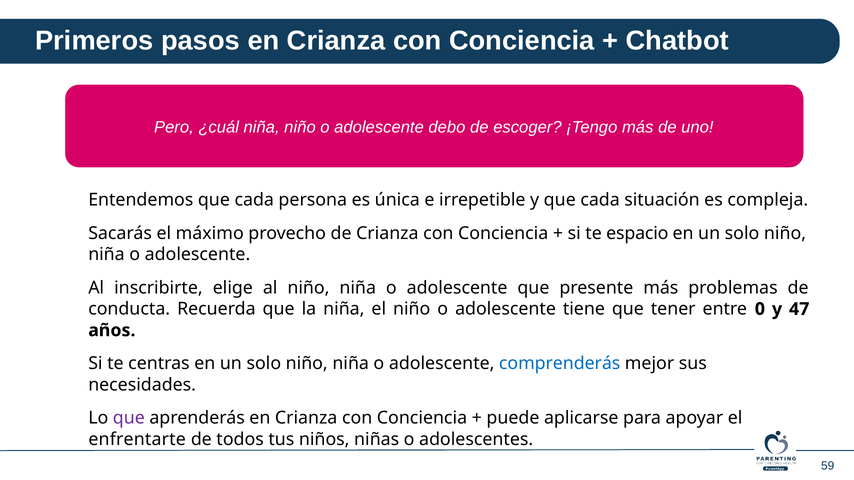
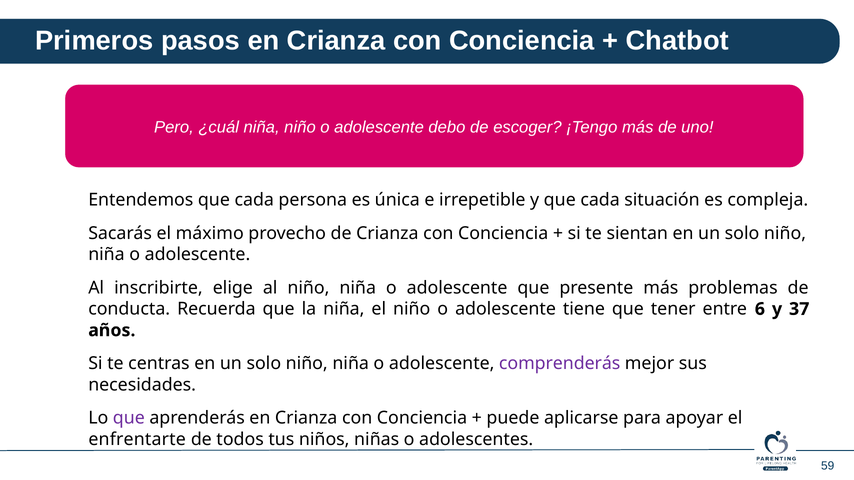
espacio: espacio -> sientan
0: 0 -> 6
47: 47 -> 37
comprenderás colour: blue -> purple
